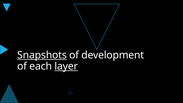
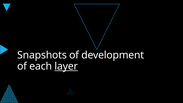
Snapshots underline: present -> none
